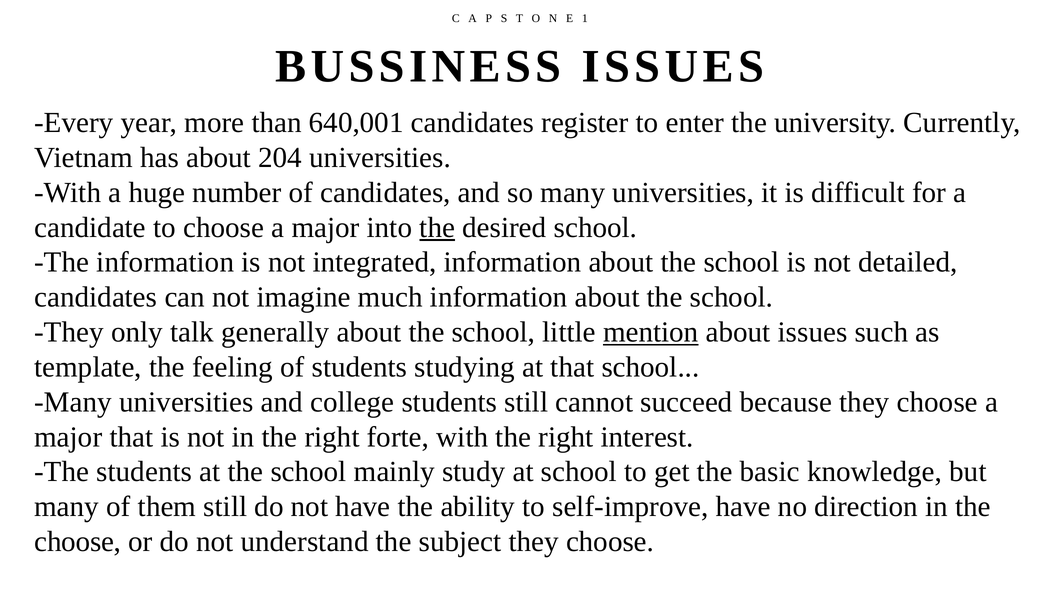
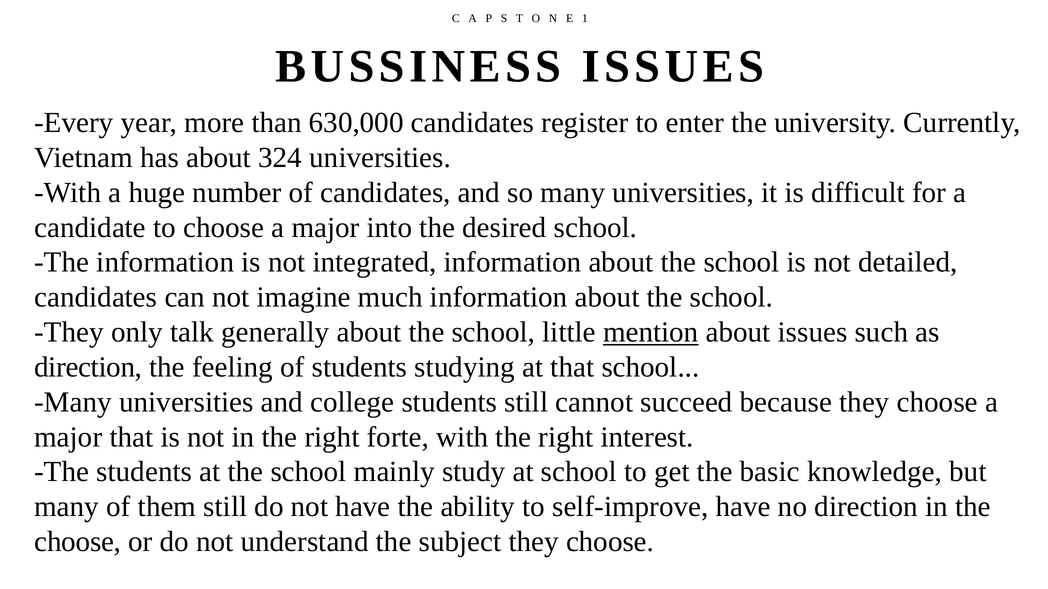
640,001: 640,001 -> 630,000
204: 204 -> 324
the at (437, 228) underline: present -> none
template at (88, 367): template -> direction
